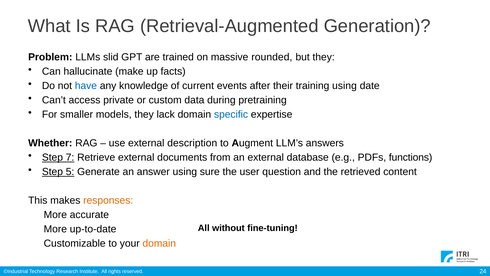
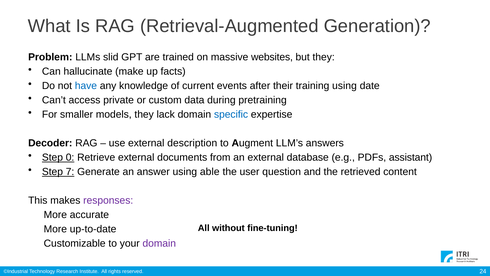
rounded: rounded -> websites
Whether: Whether -> Decoder
7: 7 -> 0
functions: functions -> assistant
5: 5 -> 7
sure: sure -> able
responses colour: orange -> purple
domain at (159, 243) colour: orange -> purple
